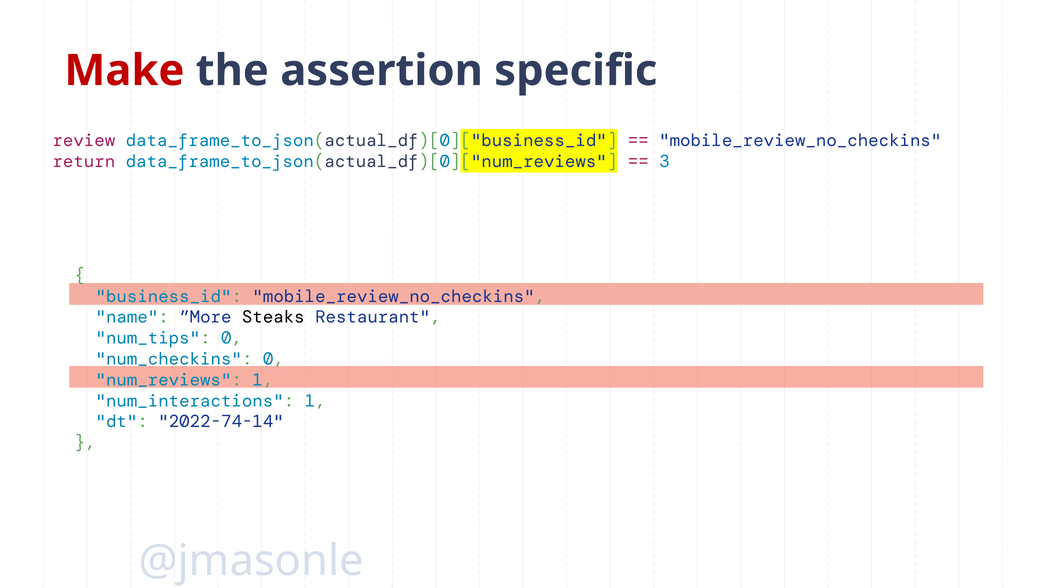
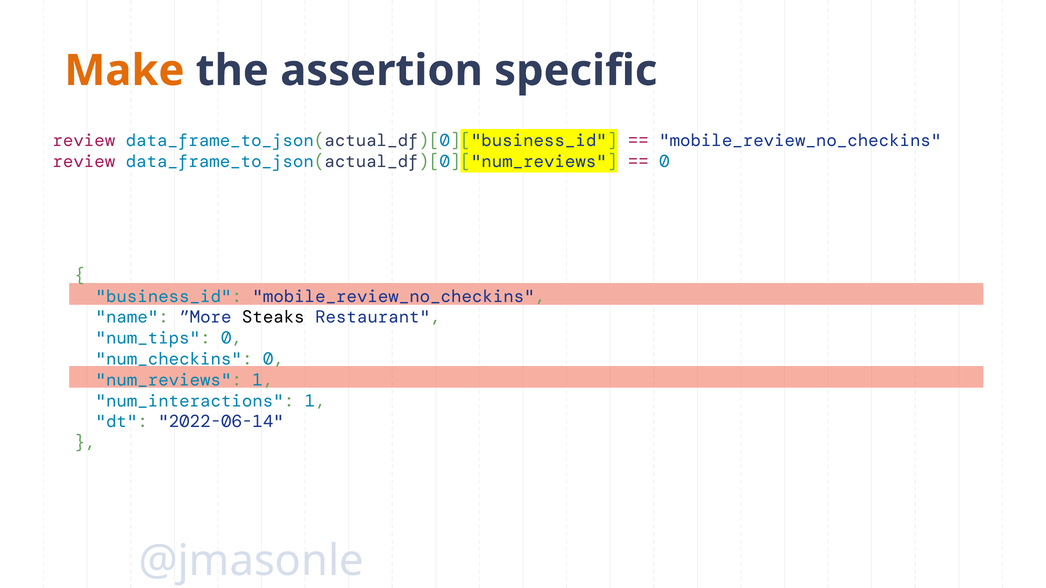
Make colour: red -> orange
return at (84, 162): return -> review
3 at (664, 162): 3 -> 0
2022-74-14: 2022-74-14 -> 2022-06-14
